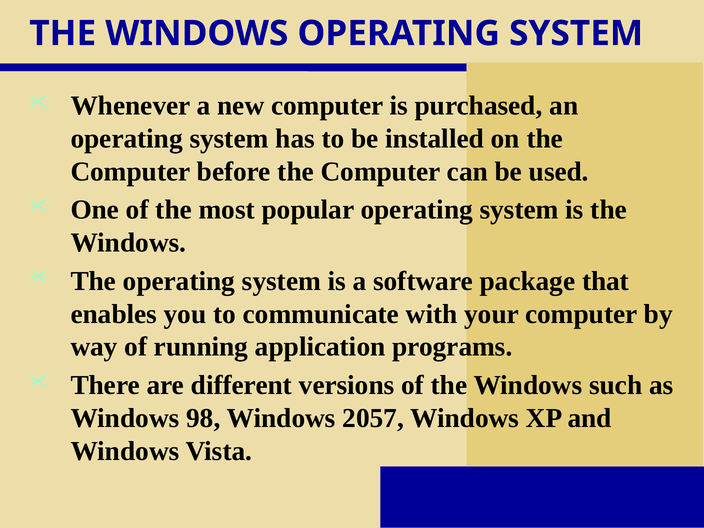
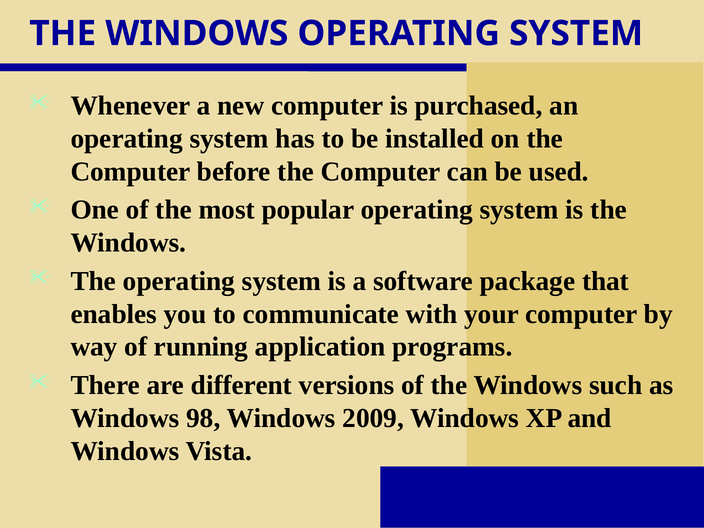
2057: 2057 -> 2009
